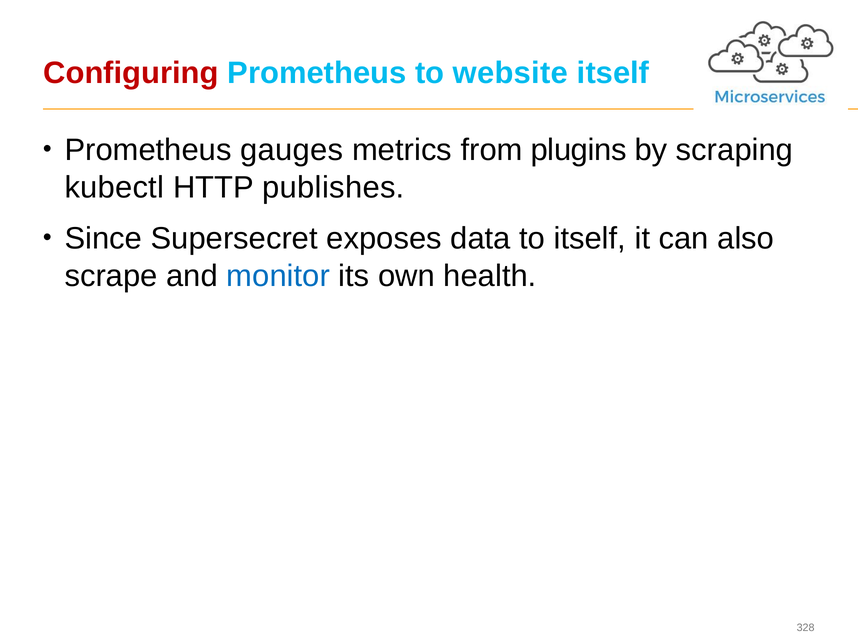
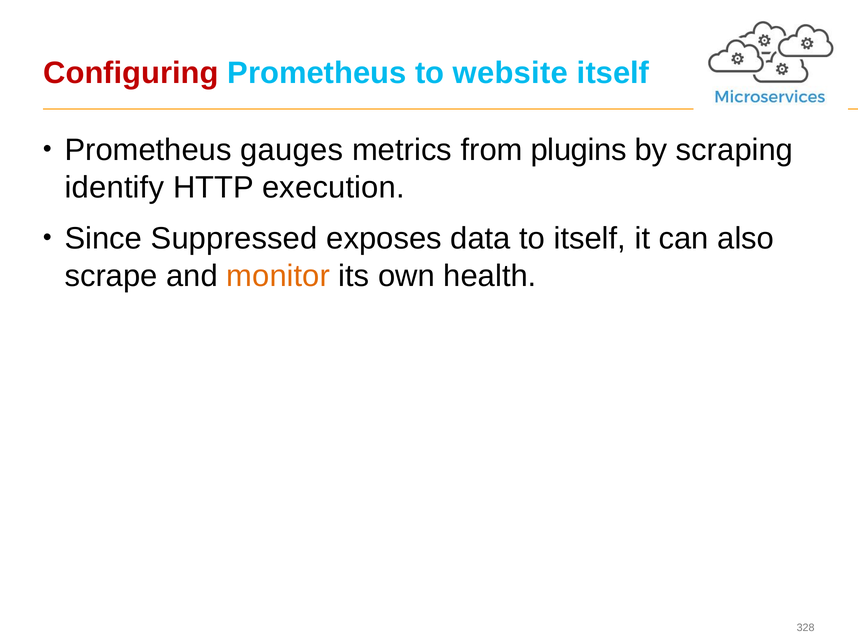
kubectl: kubectl -> identify
publishes: publishes -> execution
Supersecret: Supersecret -> Suppressed
monitor colour: blue -> orange
